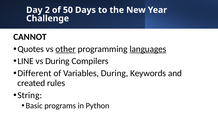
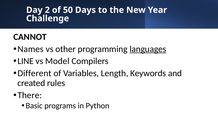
Quotes: Quotes -> Names
other underline: present -> none
vs During: During -> Model
Variables During: During -> Length
String: String -> There
